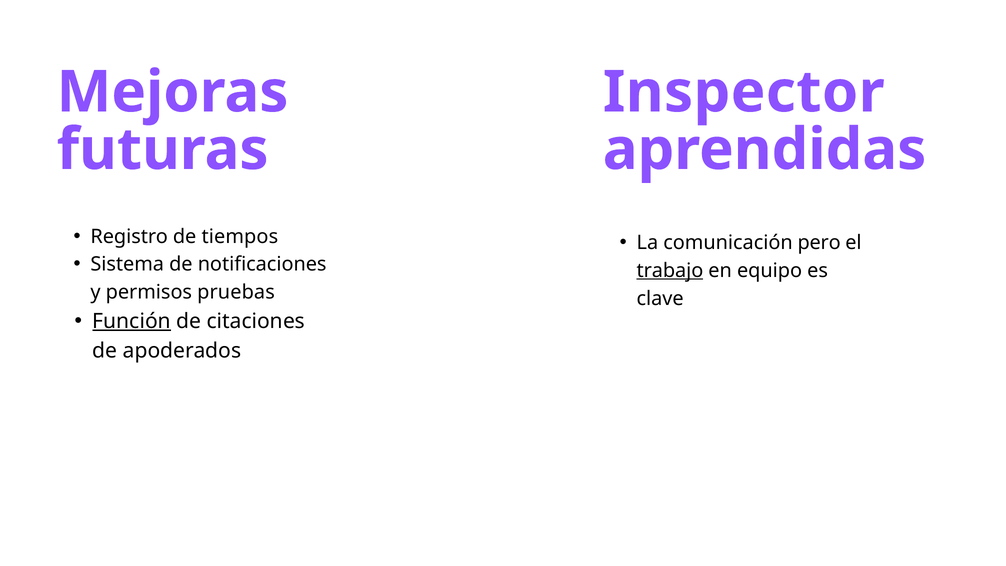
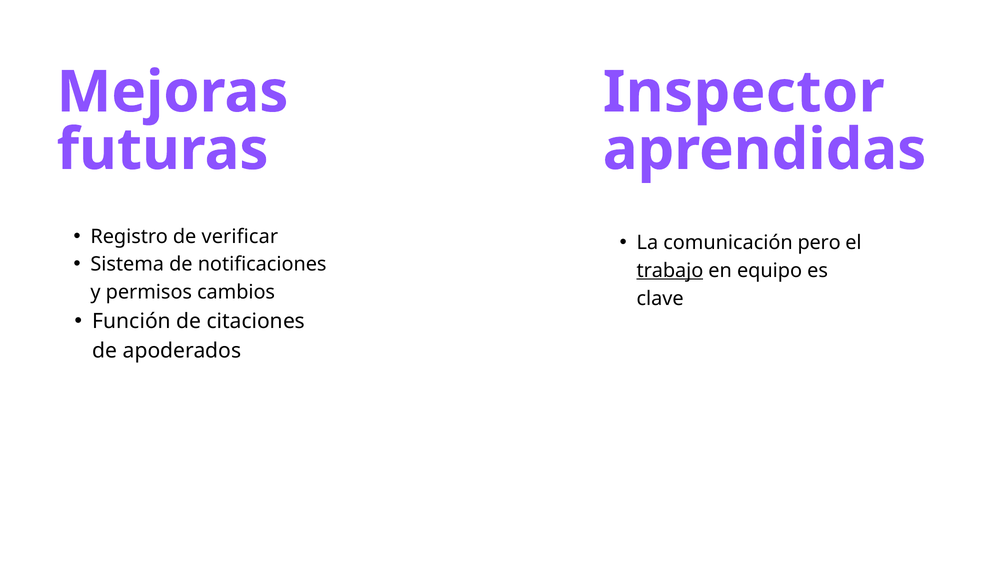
tiempos: tiempos -> verificar
pruebas: pruebas -> cambios
Función underline: present -> none
